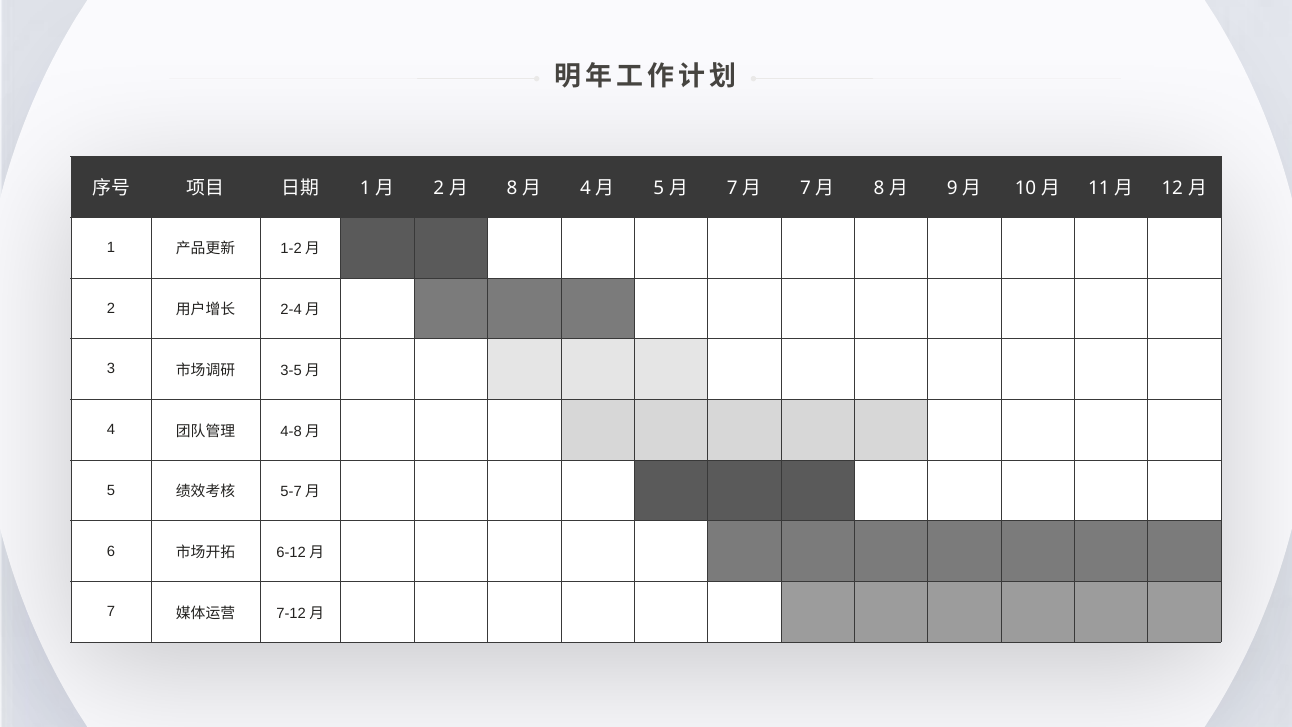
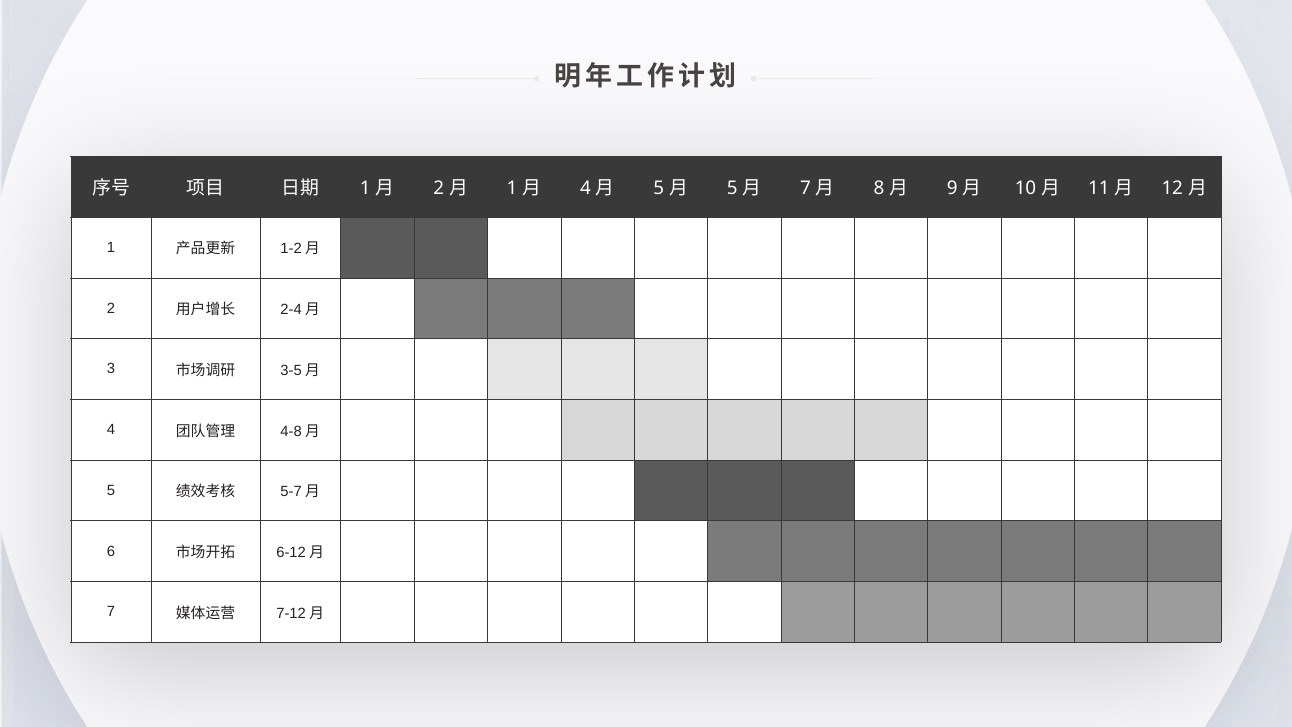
8 at (512, 189): 8 -> 1
7 at (732, 189): 7 -> 5
